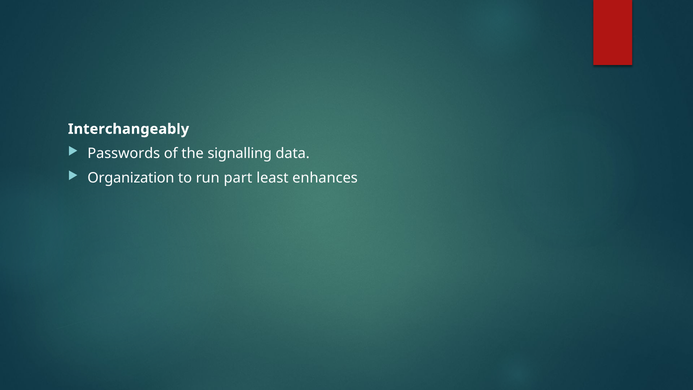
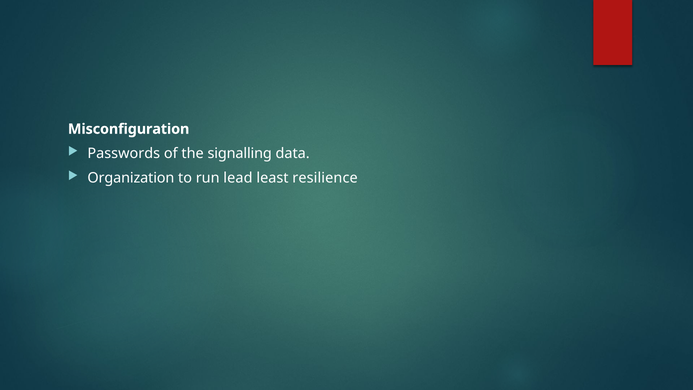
Interchangeably: Interchangeably -> Misconfiguration
part: part -> lead
enhances: enhances -> resilience
